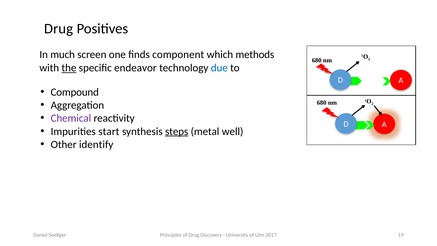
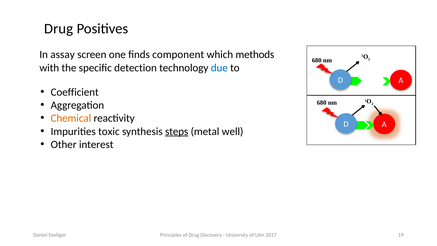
much: much -> assay
the underline: present -> none
endeavor: endeavor -> detection
Compound: Compound -> Coefficient
Chemical colour: purple -> orange
start: start -> toxic
identify: identify -> interest
